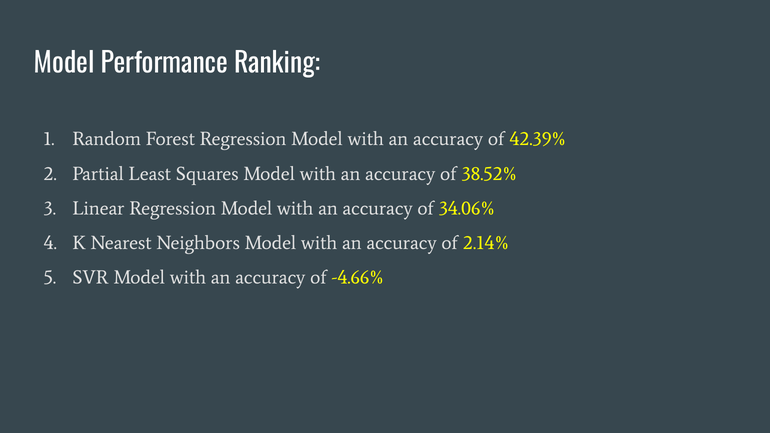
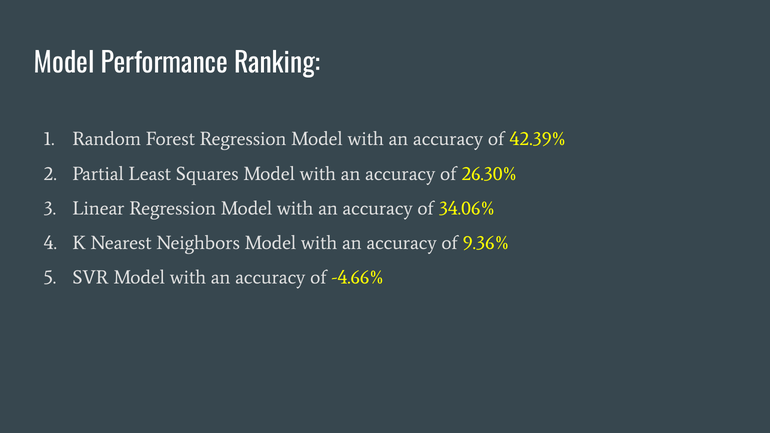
38.52%: 38.52% -> 26.30%
2.14%: 2.14% -> 9.36%
